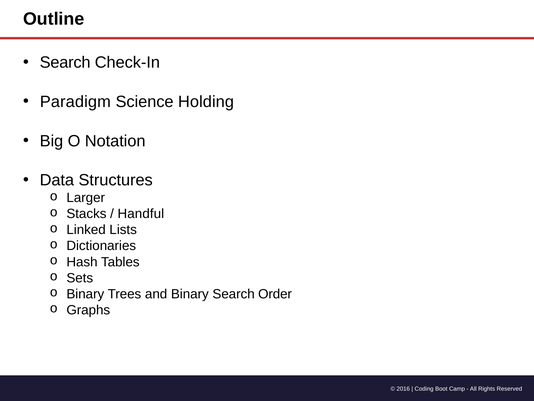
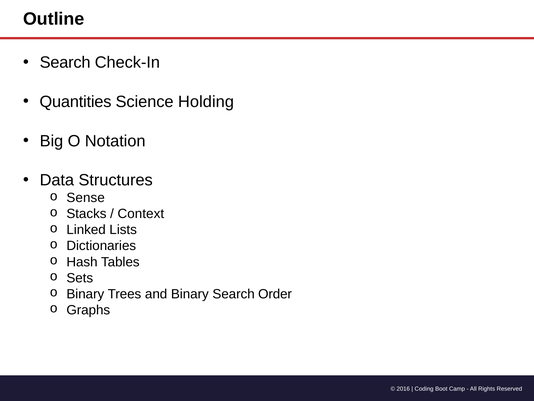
Paradigm: Paradigm -> Quantities
Larger: Larger -> Sense
Handful: Handful -> Context
